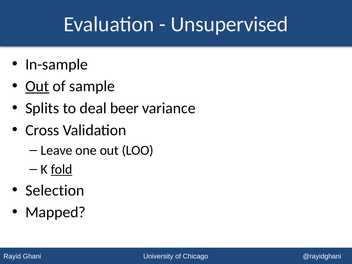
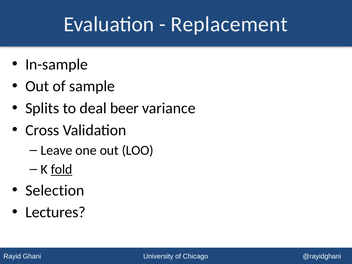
Unsupervised: Unsupervised -> Replacement
Out at (37, 86) underline: present -> none
Mapped: Mapped -> Lectures
